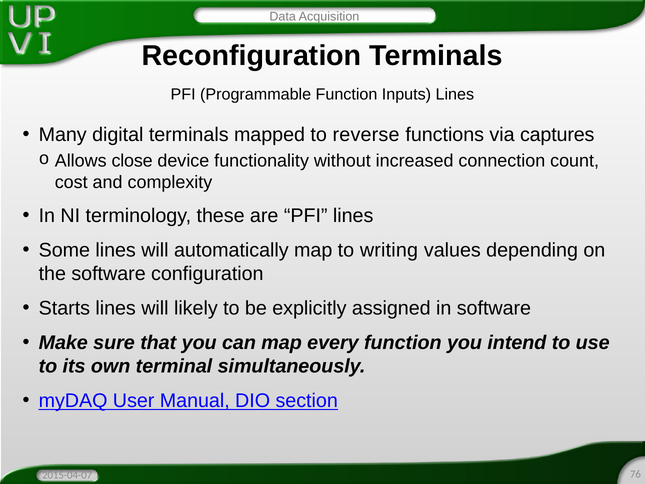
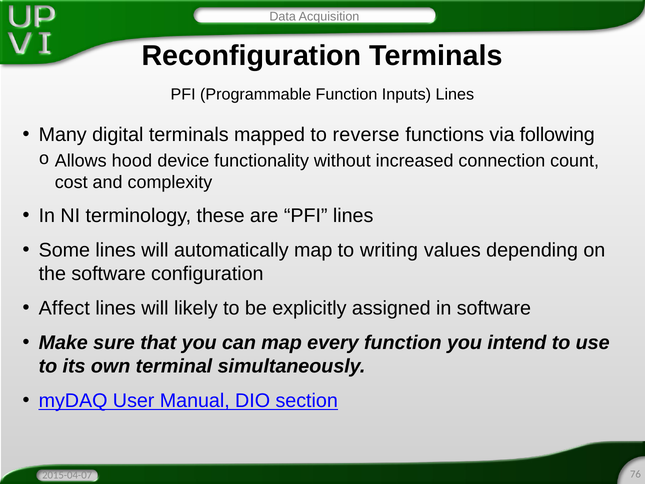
captures: captures -> following
close: close -> hood
Starts: Starts -> Affect
